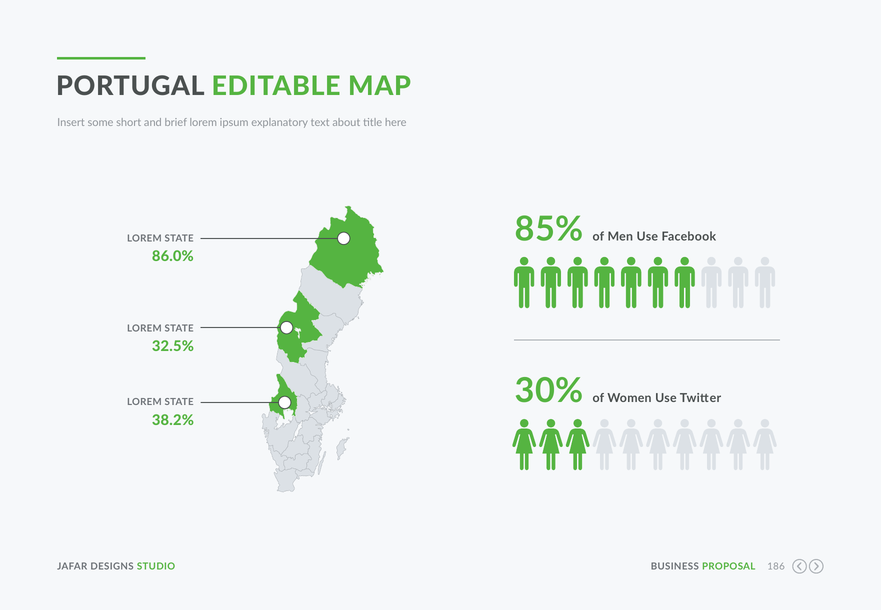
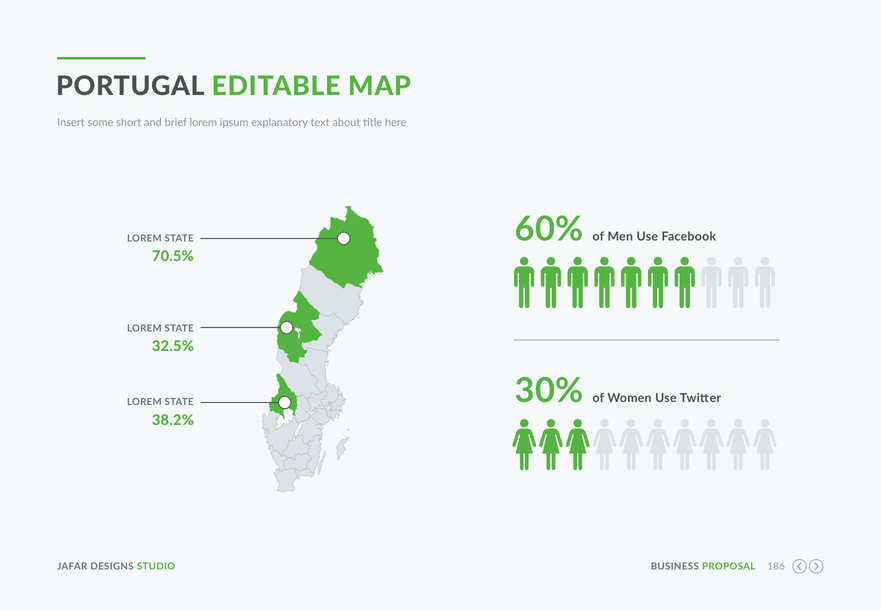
85%: 85% -> 60%
86.0%: 86.0% -> 70.5%
